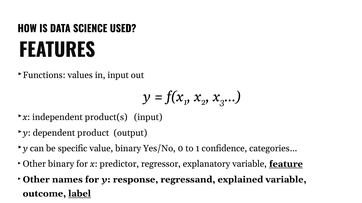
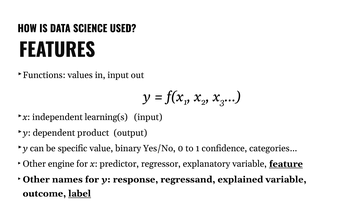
product(s: product(s -> learning(s
binary at (61, 164): binary -> engine
